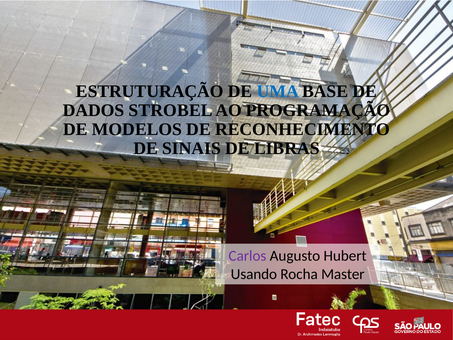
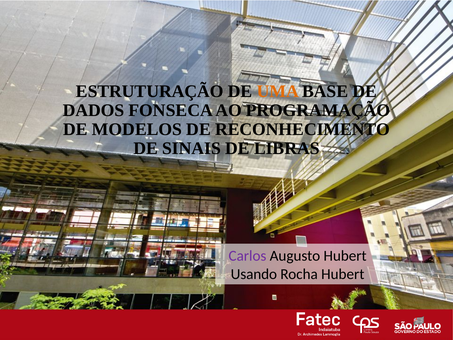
UMA colour: blue -> orange
STROBEL: STROBEL -> FONSECA
Rocha Master: Master -> Hubert
